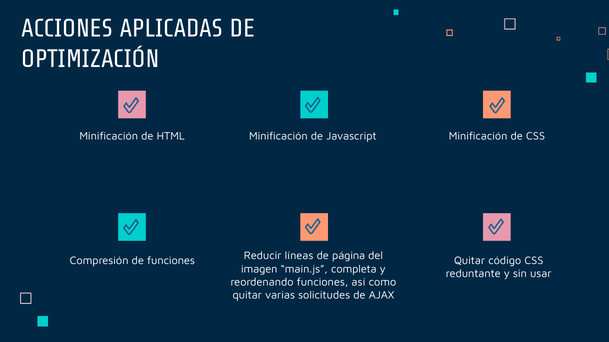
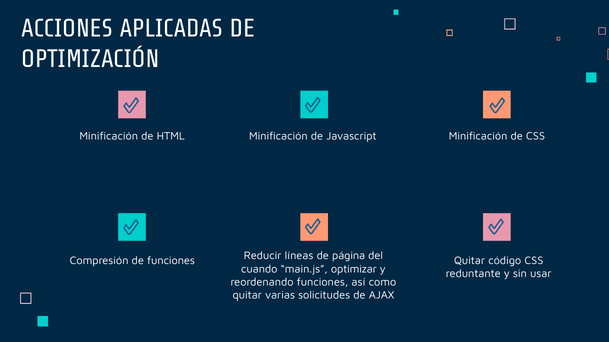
imagen: imagen -> cuando
completa: completa -> optimizar
